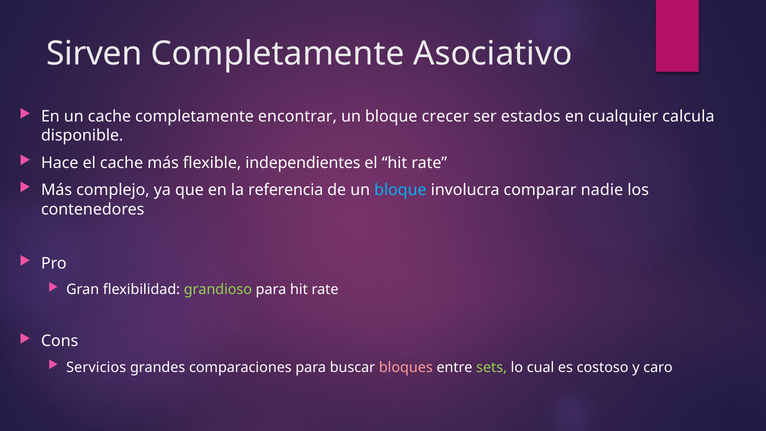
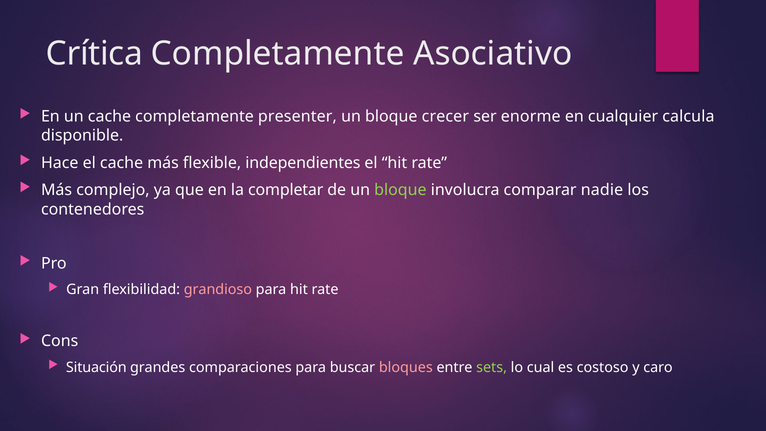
Sirven: Sirven -> Crítica
encontrar: encontrar -> presenter
estados: estados -> enorme
referencia: referencia -> completar
bloque at (400, 190) colour: light blue -> light green
grandioso colour: light green -> pink
Servicios: Servicios -> Situación
